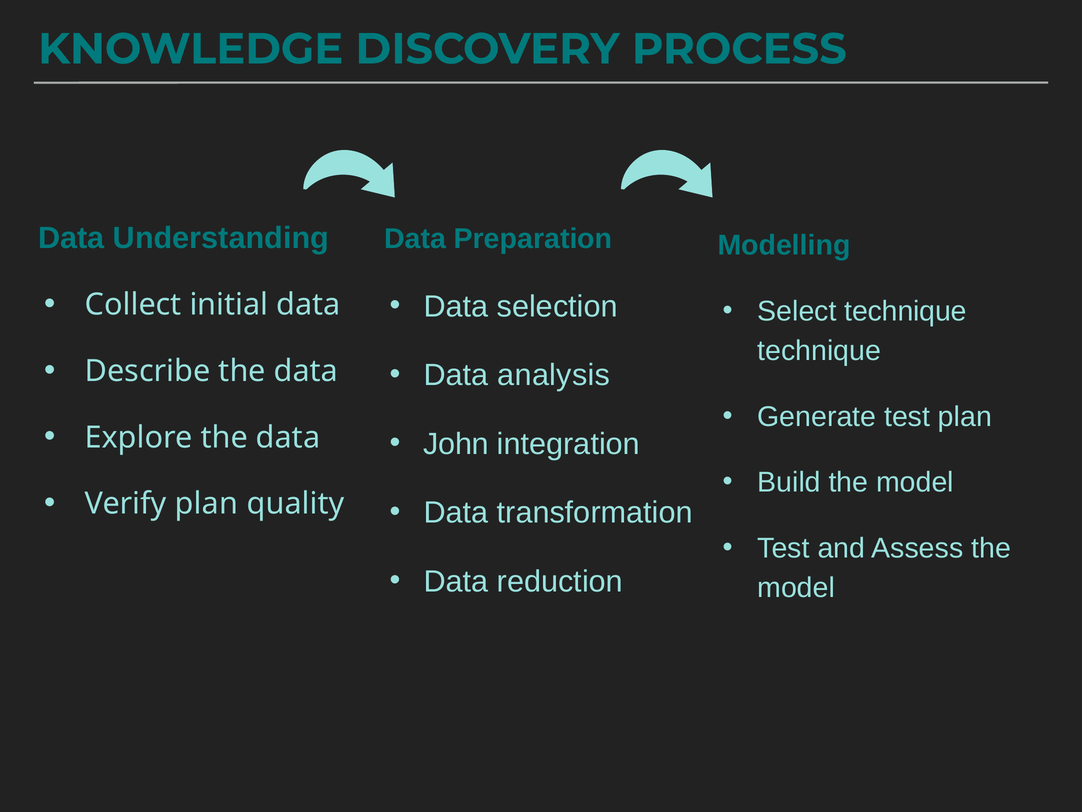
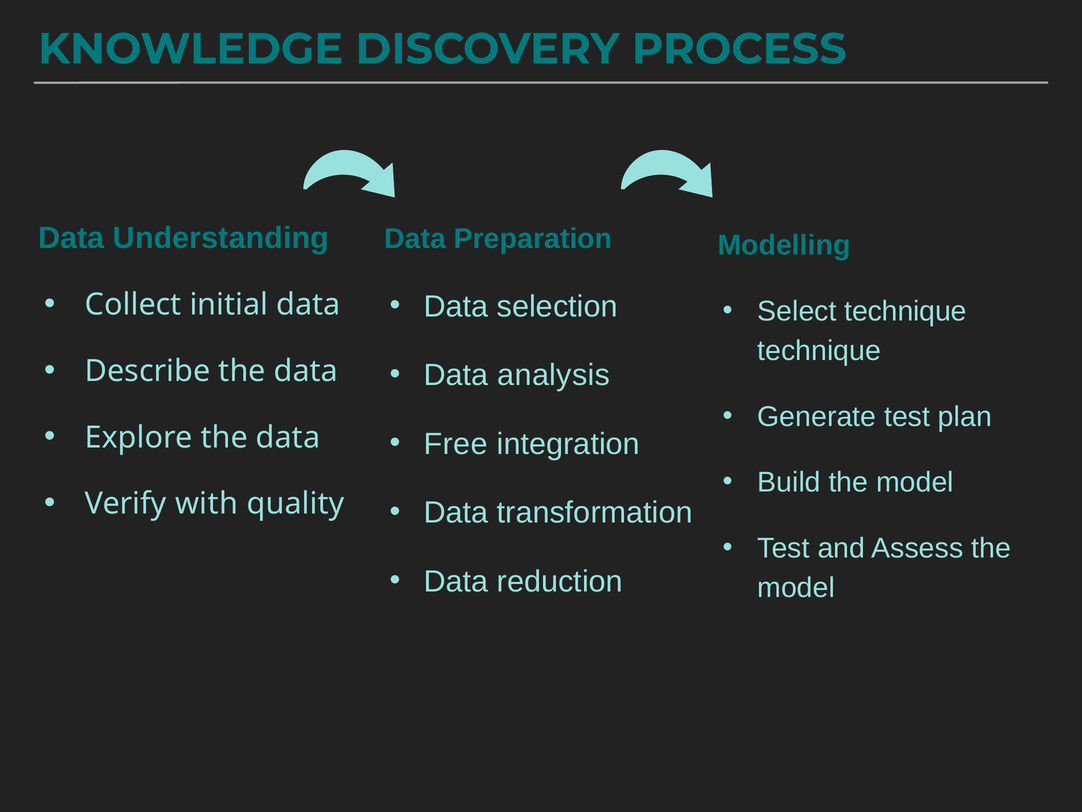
John: John -> Free
Verify plan: plan -> with
